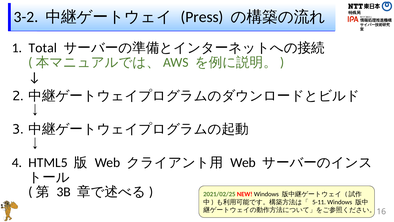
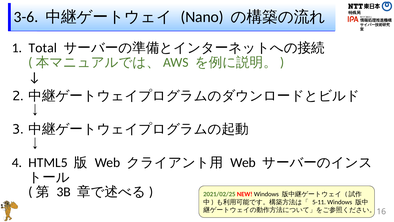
3-2: 3-2 -> 3-6
Press: Press -> Nano
